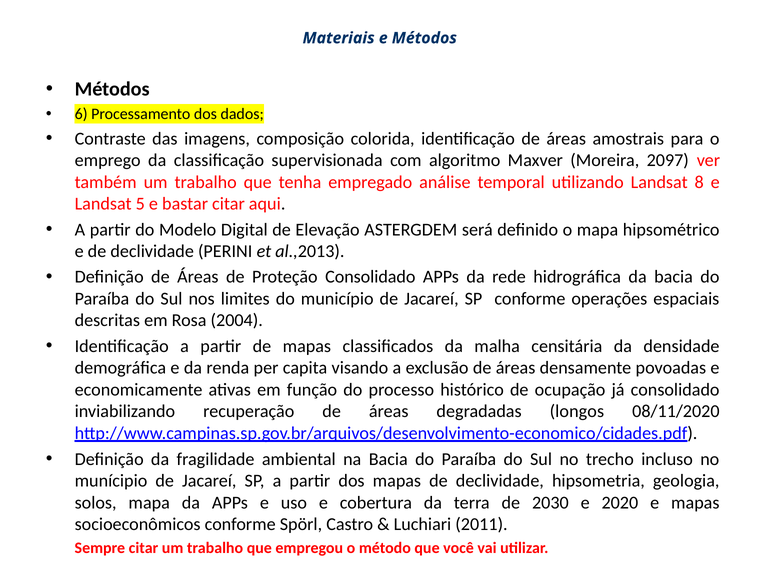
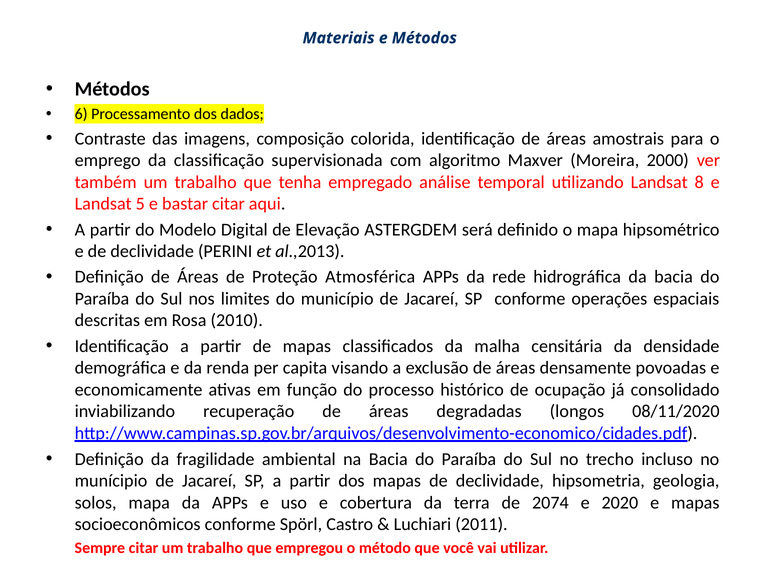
2097: 2097 -> 2000
Proteção Consolidado: Consolidado -> Atmosférica
2004: 2004 -> 2010
2030: 2030 -> 2074
